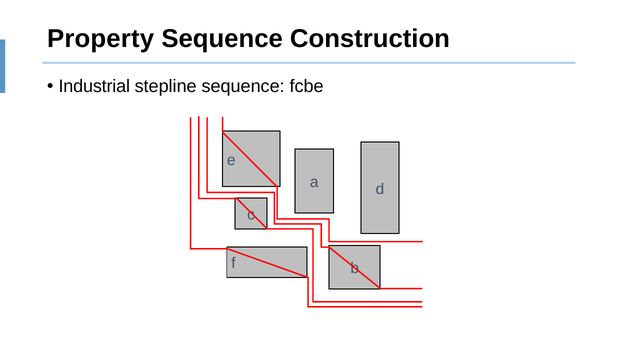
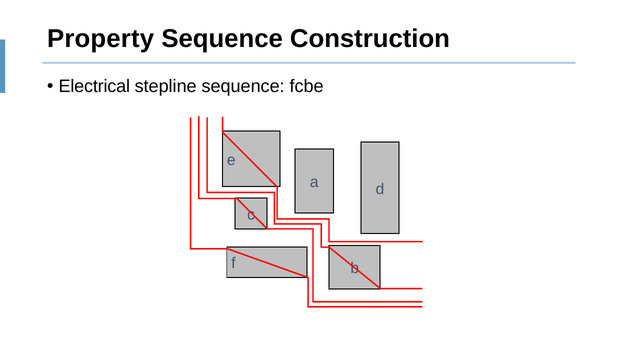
Industrial: Industrial -> Electrical
